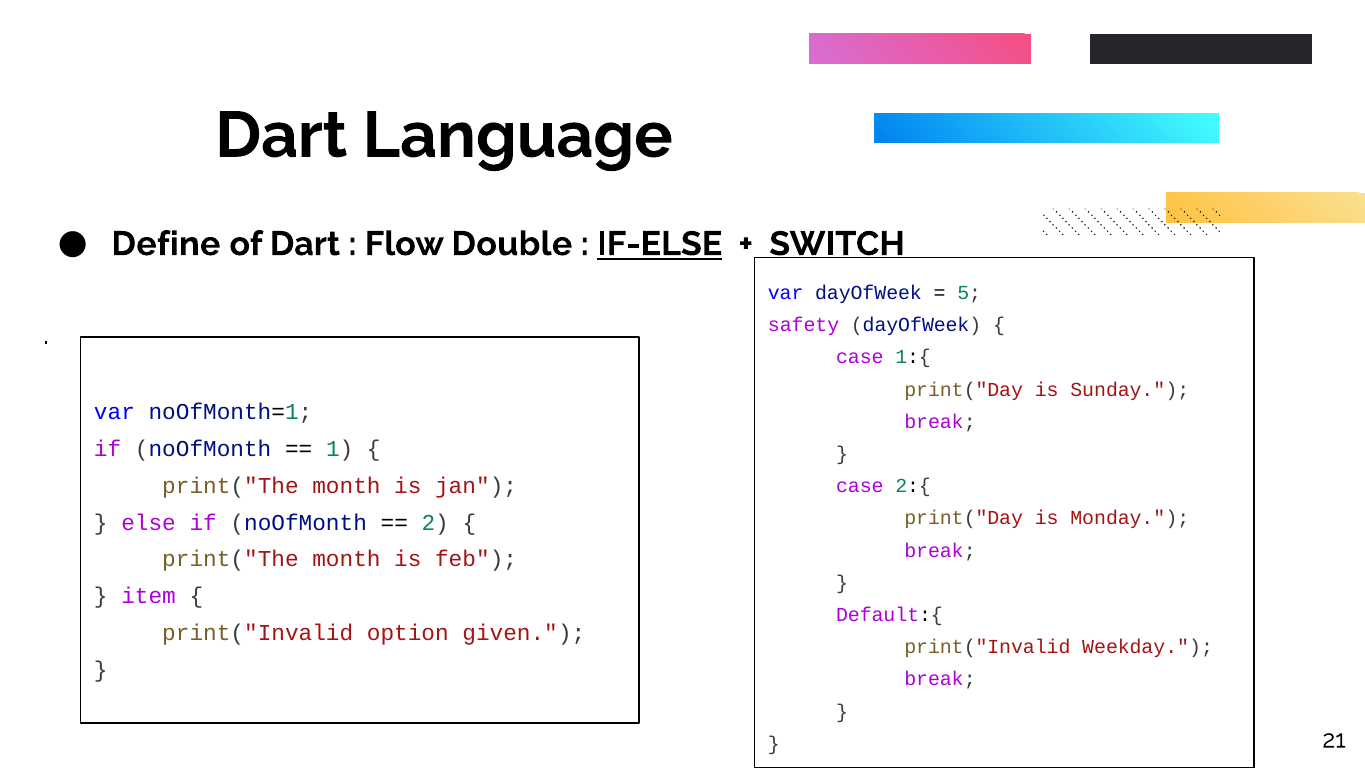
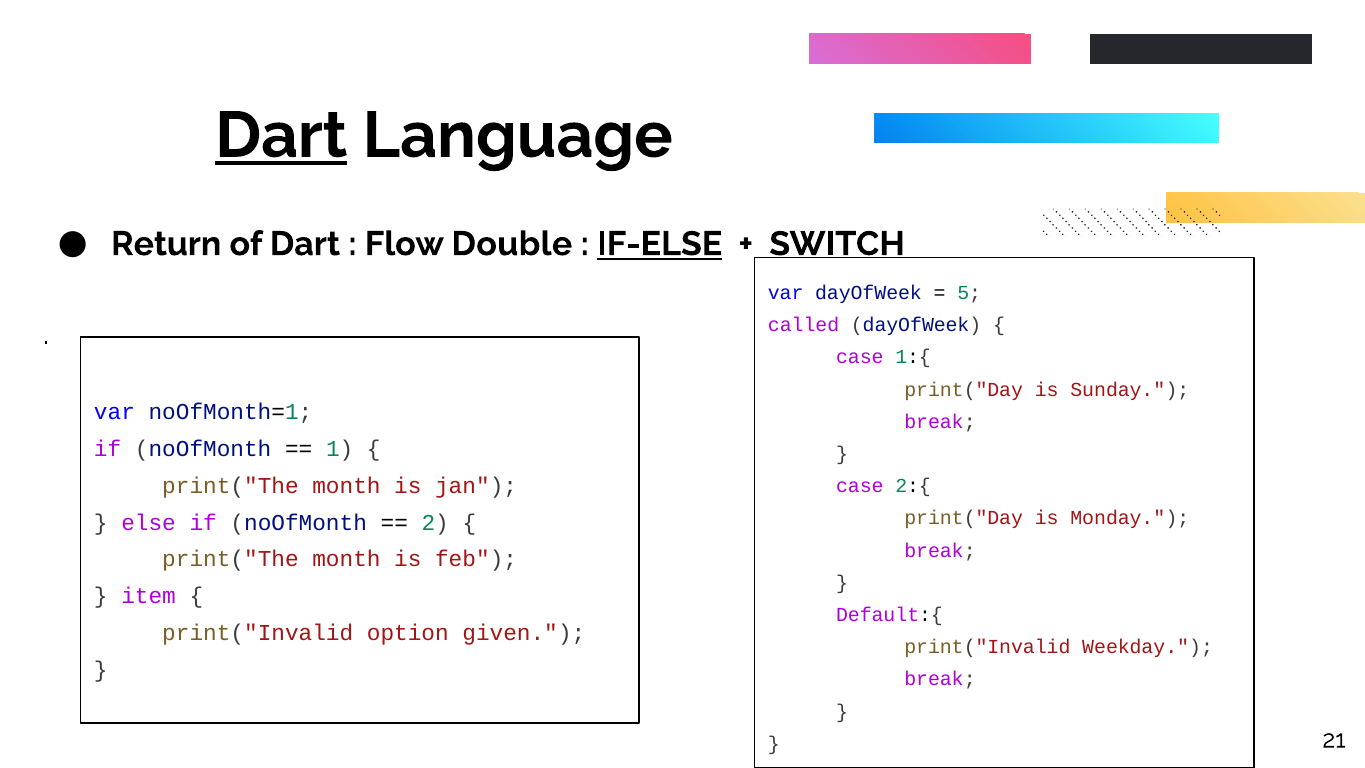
Dart at (281, 135) underline: none -> present
Define: Define -> Return
safety: safety -> called
